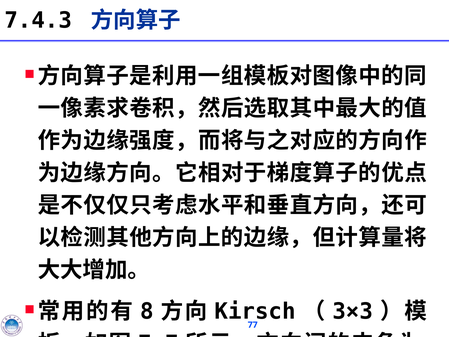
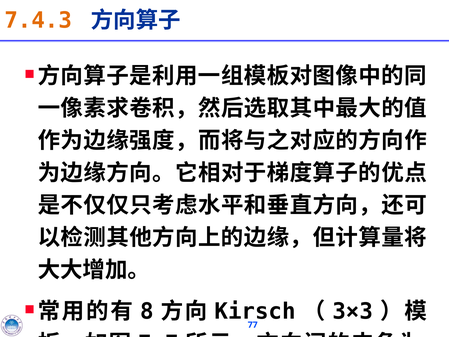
7.4.3 colour: black -> orange
